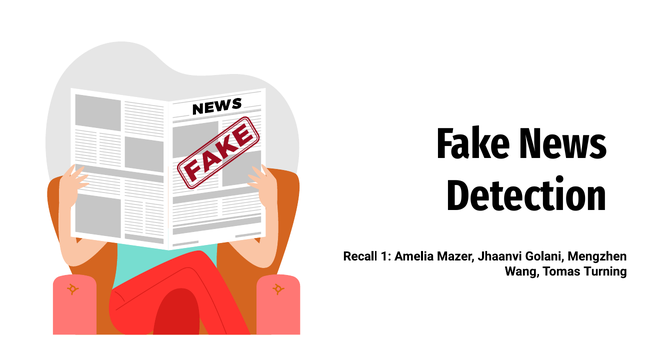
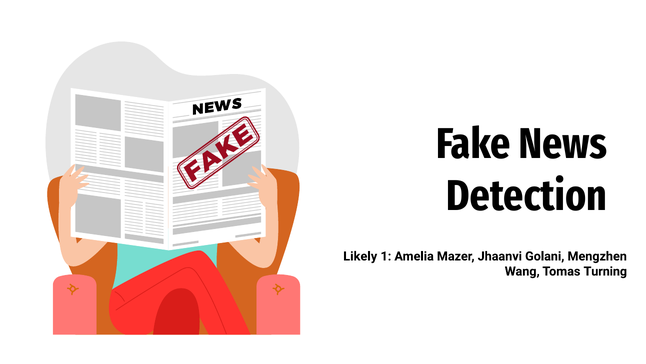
Recall: Recall -> Likely
